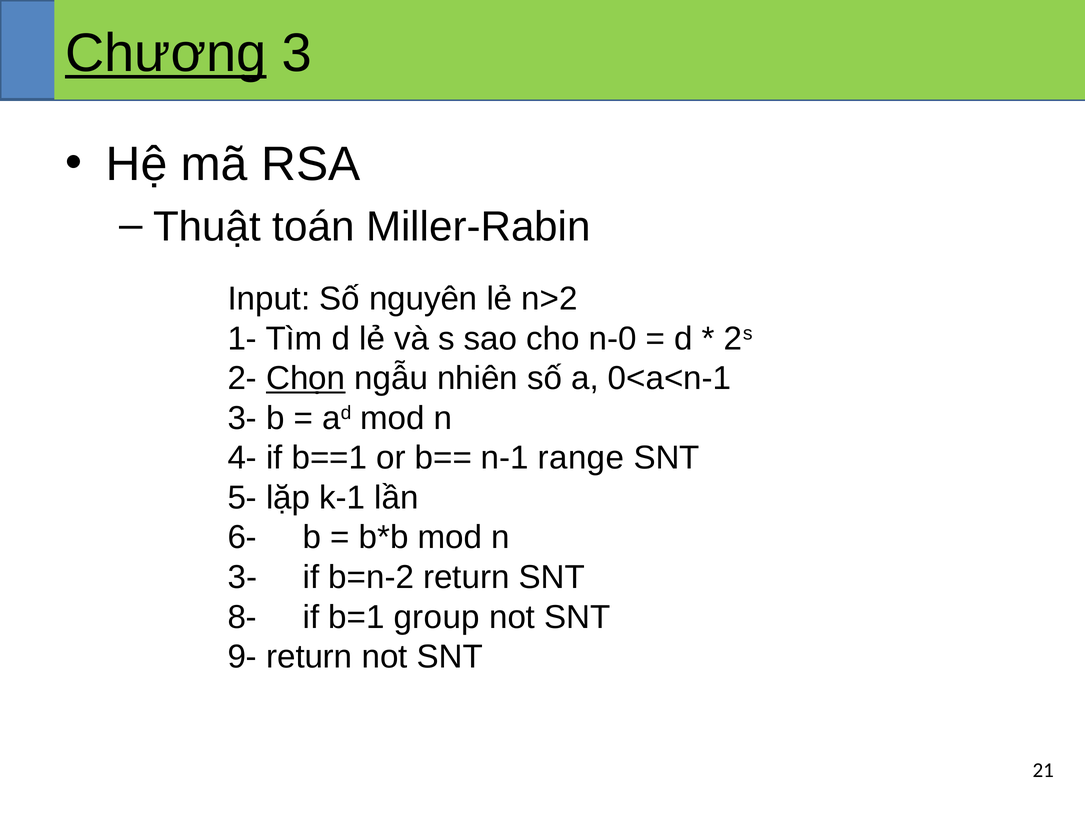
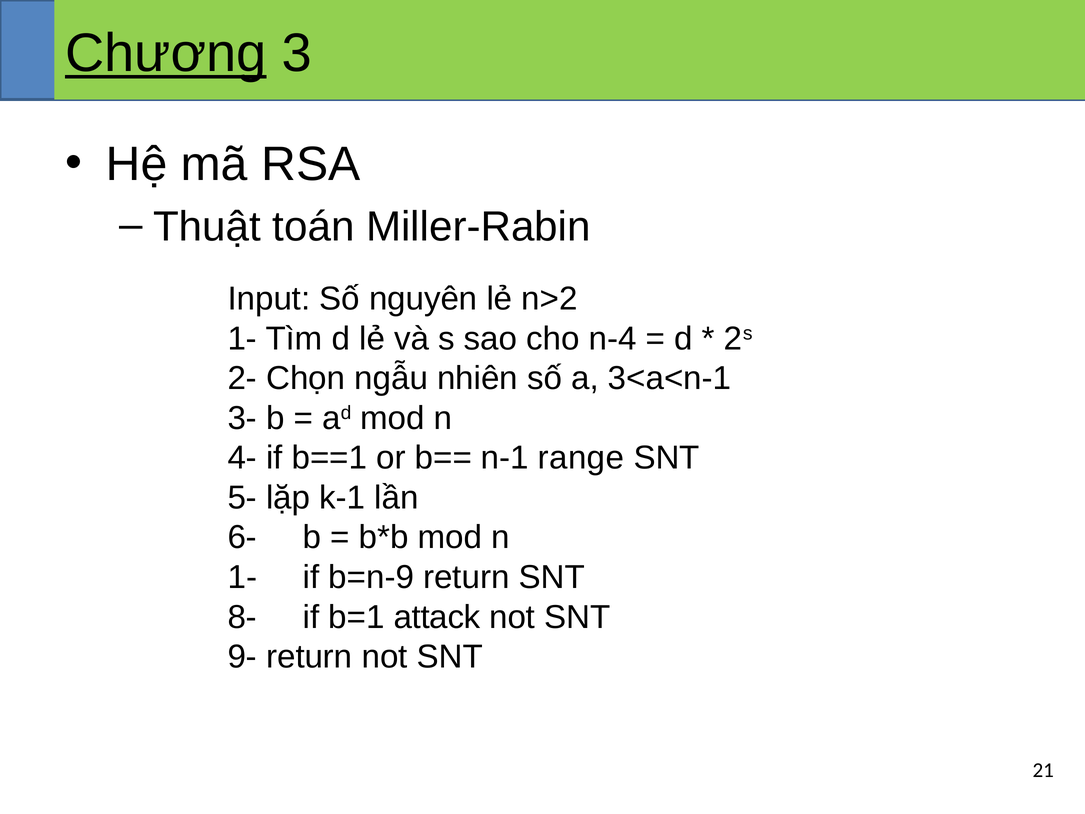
n-0: n-0 -> n-4
Chọn underline: present -> none
0<a<n-1: 0<a<n-1 -> 3<a<n-1
3- at (242, 577): 3- -> 1-
b=n-2: b=n-2 -> b=n-9
group: group -> attack
